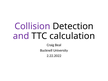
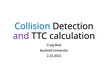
Collision colour: purple -> blue
